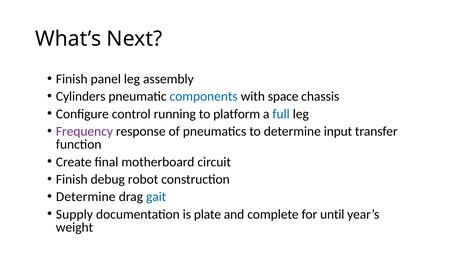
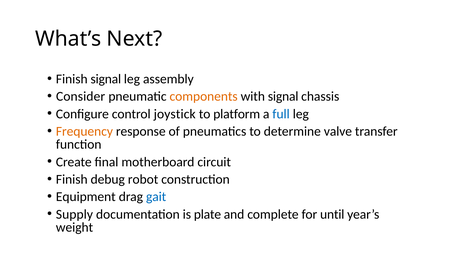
Finish panel: panel -> signal
Cylinders: Cylinders -> Consider
components colour: blue -> orange
with space: space -> signal
running: running -> joystick
Frequency colour: purple -> orange
input: input -> valve
Determine at (86, 197): Determine -> Equipment
